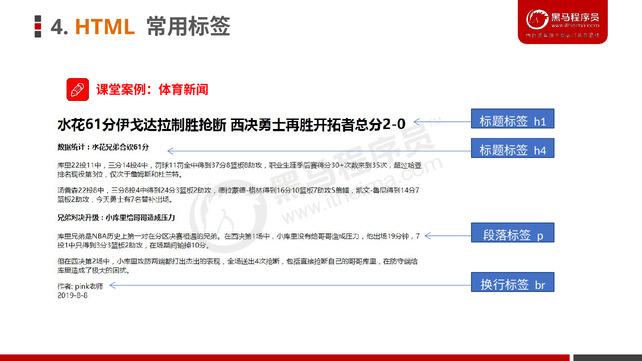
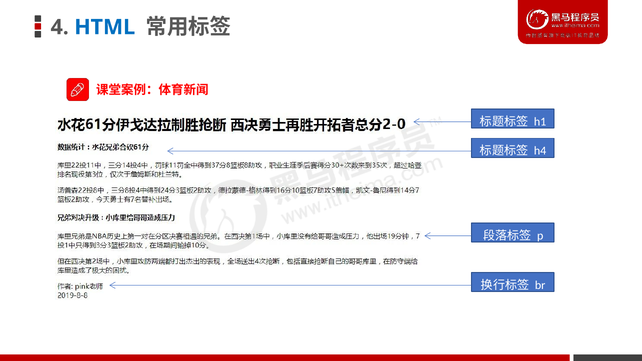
HTML colour: orange -> blue
